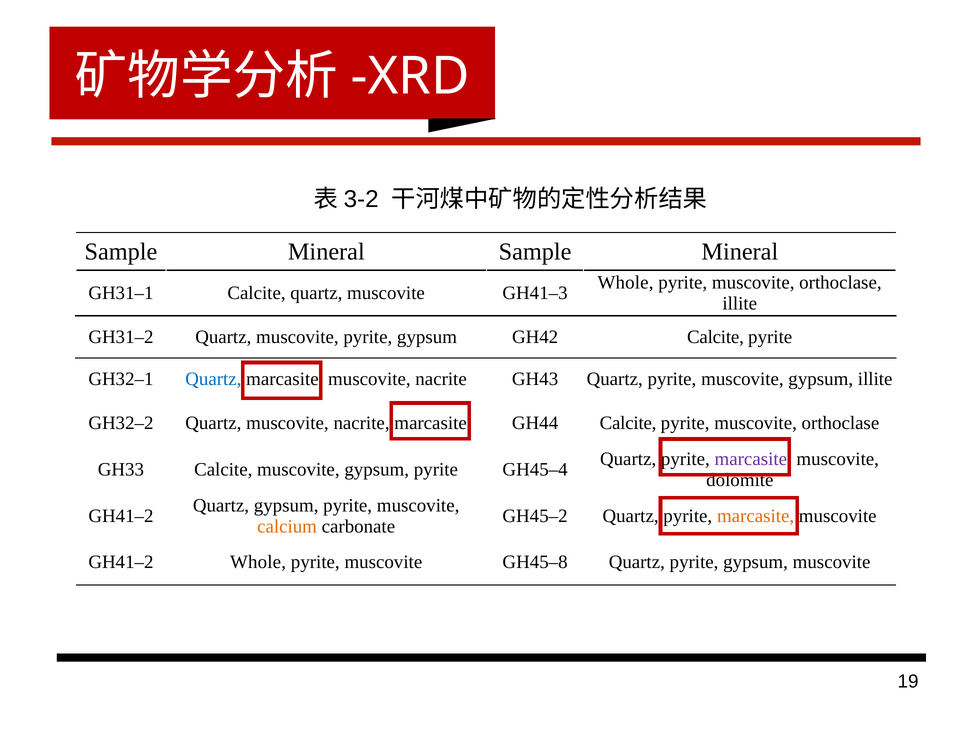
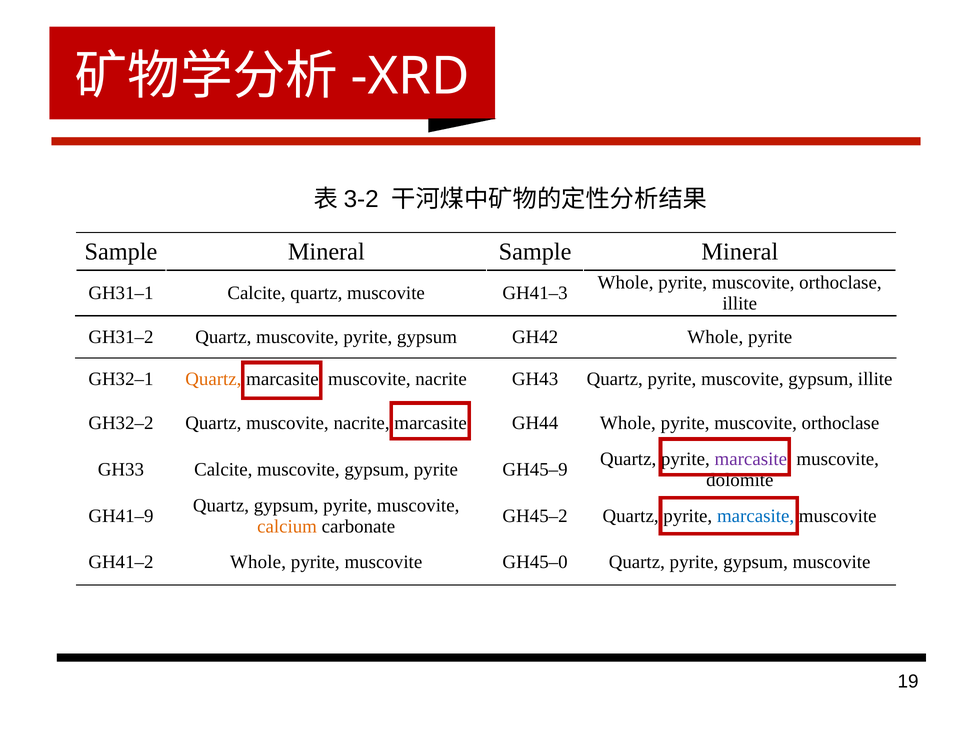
GH42 Calcite: Calcite -> Whole
Quartz at (213, 379) colour: blue -> orange
GH44 Calcite: Calcite -> Whole
GH45–4: GH45–4 -> GH45–9
GH41–2 at (121, 516): GH41–2 -> GH41–9
marcasite at (756, 516) colour: orange -> blue
GH45–8: GH45–8 -> GH45–0
